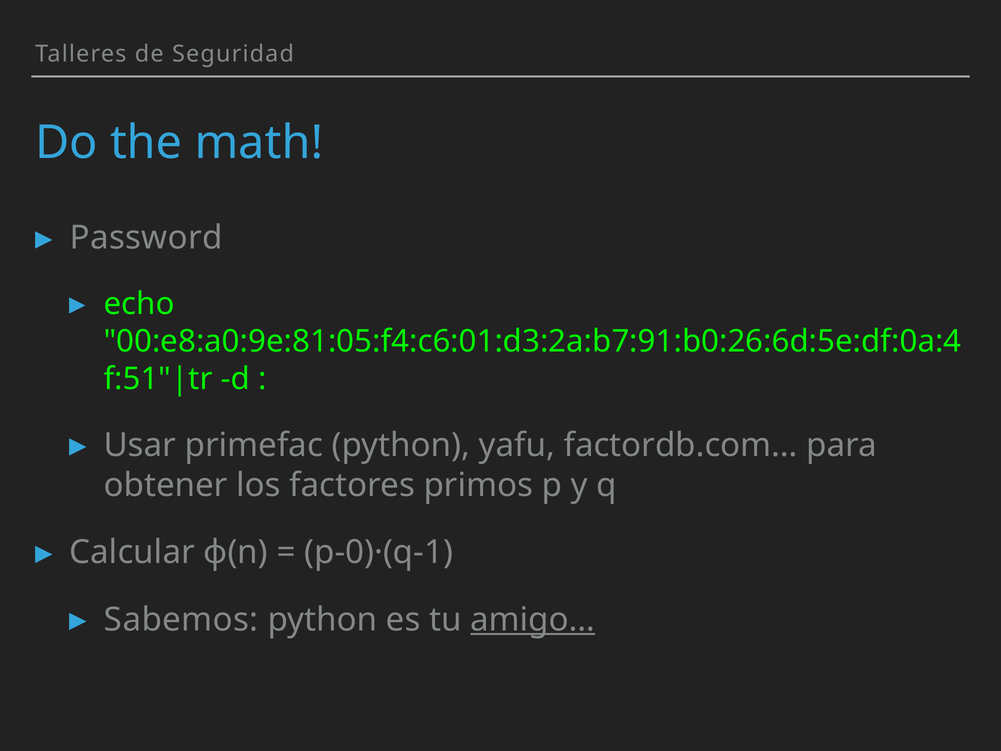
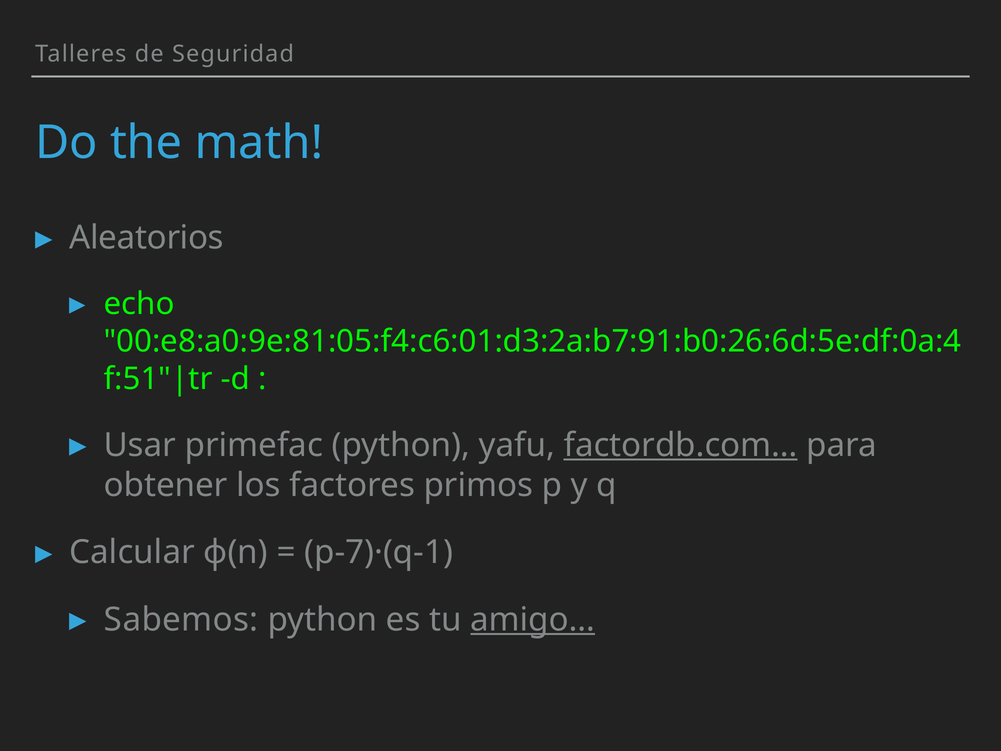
Password: Password -> Aleatorios
factordb.com… underline: none -> present
p-0)·(q-1: p-0)·(q-1 -> p-7)·(q-1
